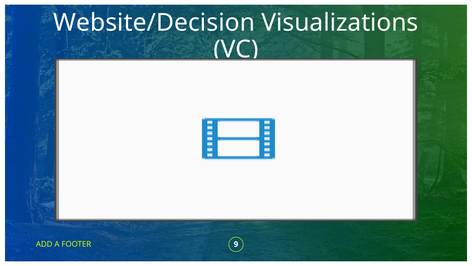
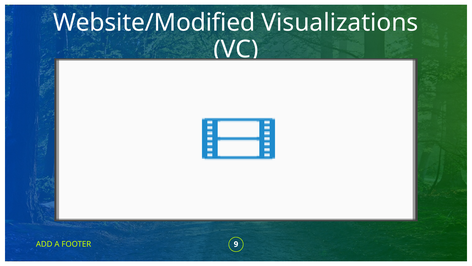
Website/Decision: Website/Decision -> Website/Modified
